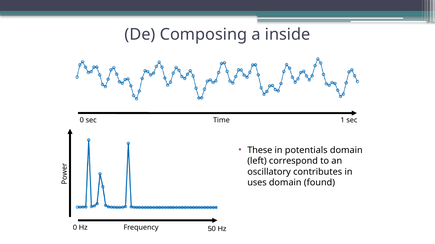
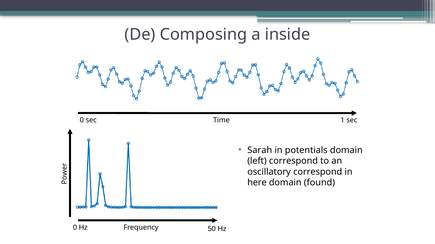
These: These -> Sarah
oscillatory contributes: contributes -> correspond
uses: uses -> here
